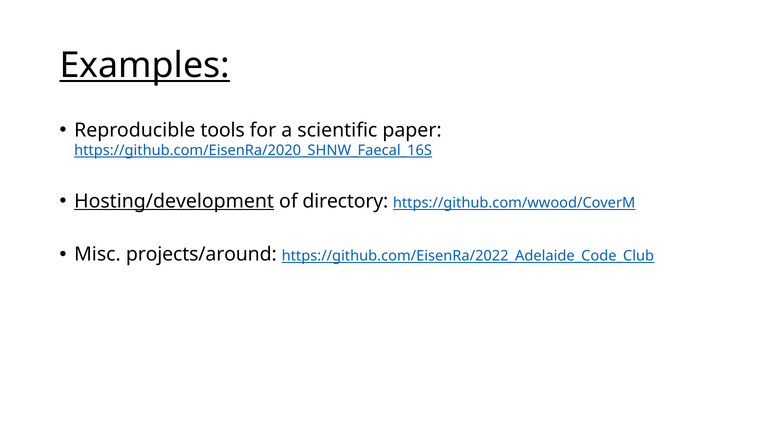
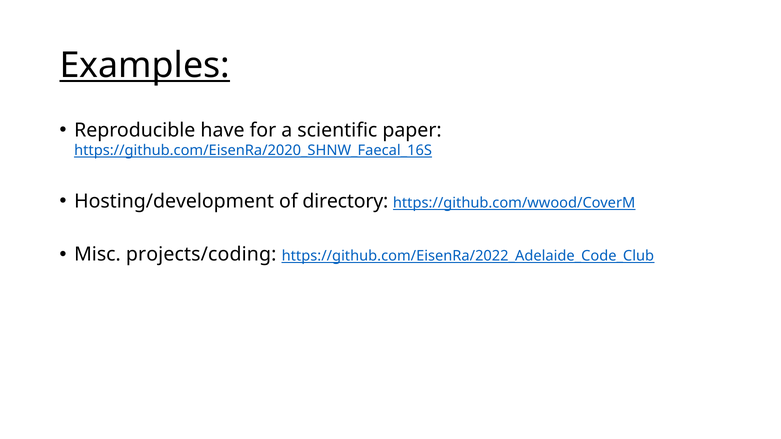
tools: tools -> have
Hosting/development underline: present -> none
projects/around: projects/around -> projects/coding
